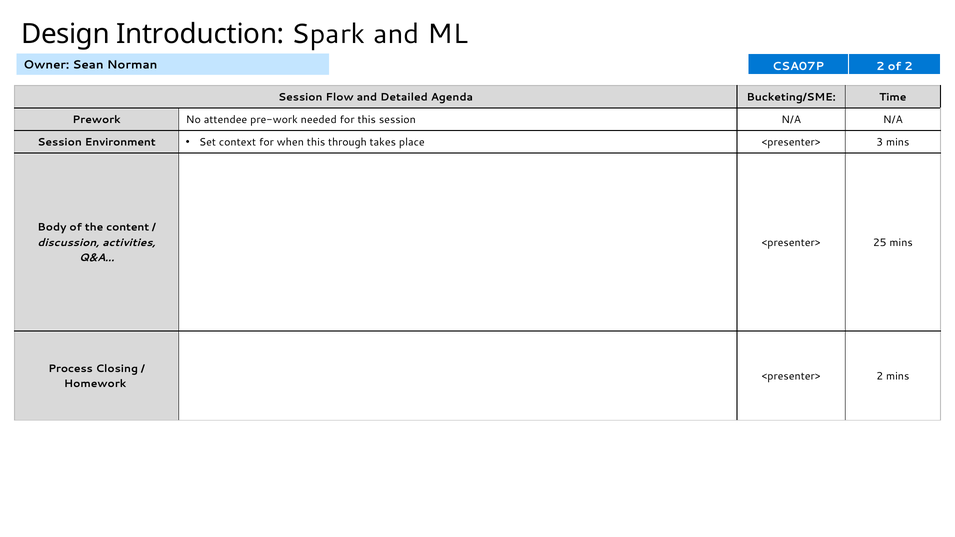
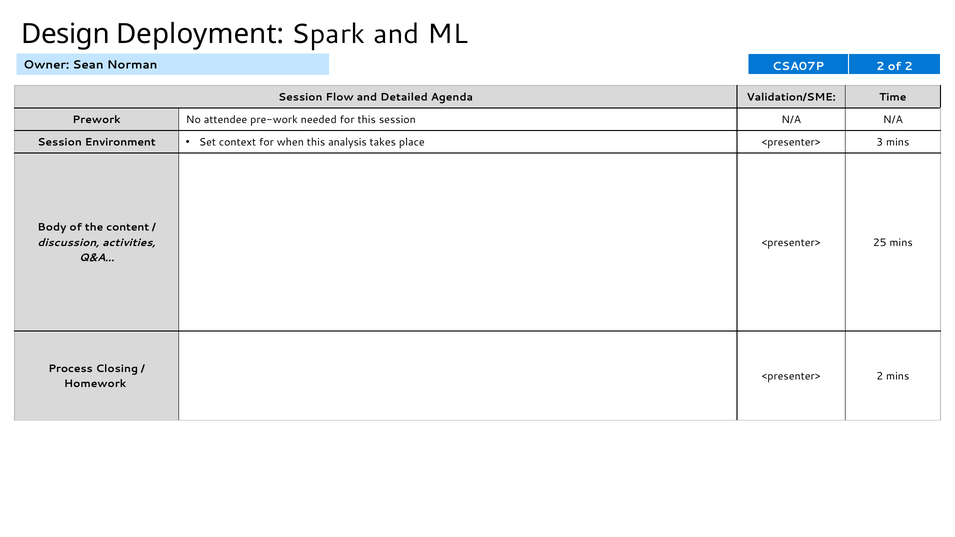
Introduction: Introduction -> Deployment
Bucketing/SME: Bucketing/SME -> Validation/SME
through: through -> analysis
